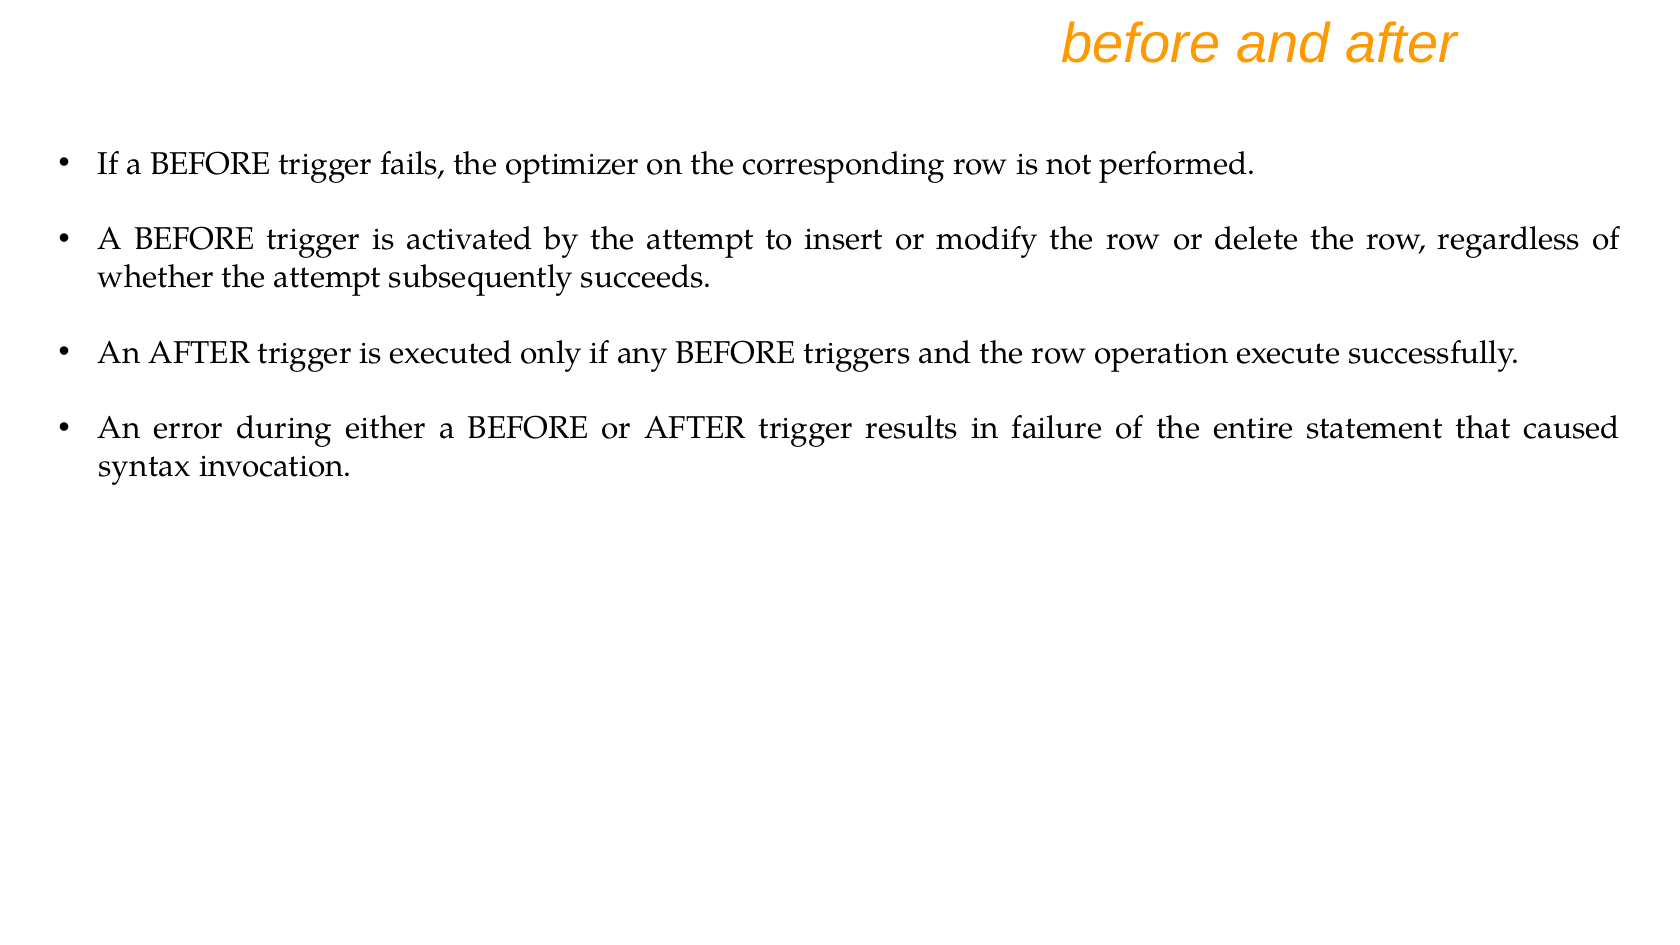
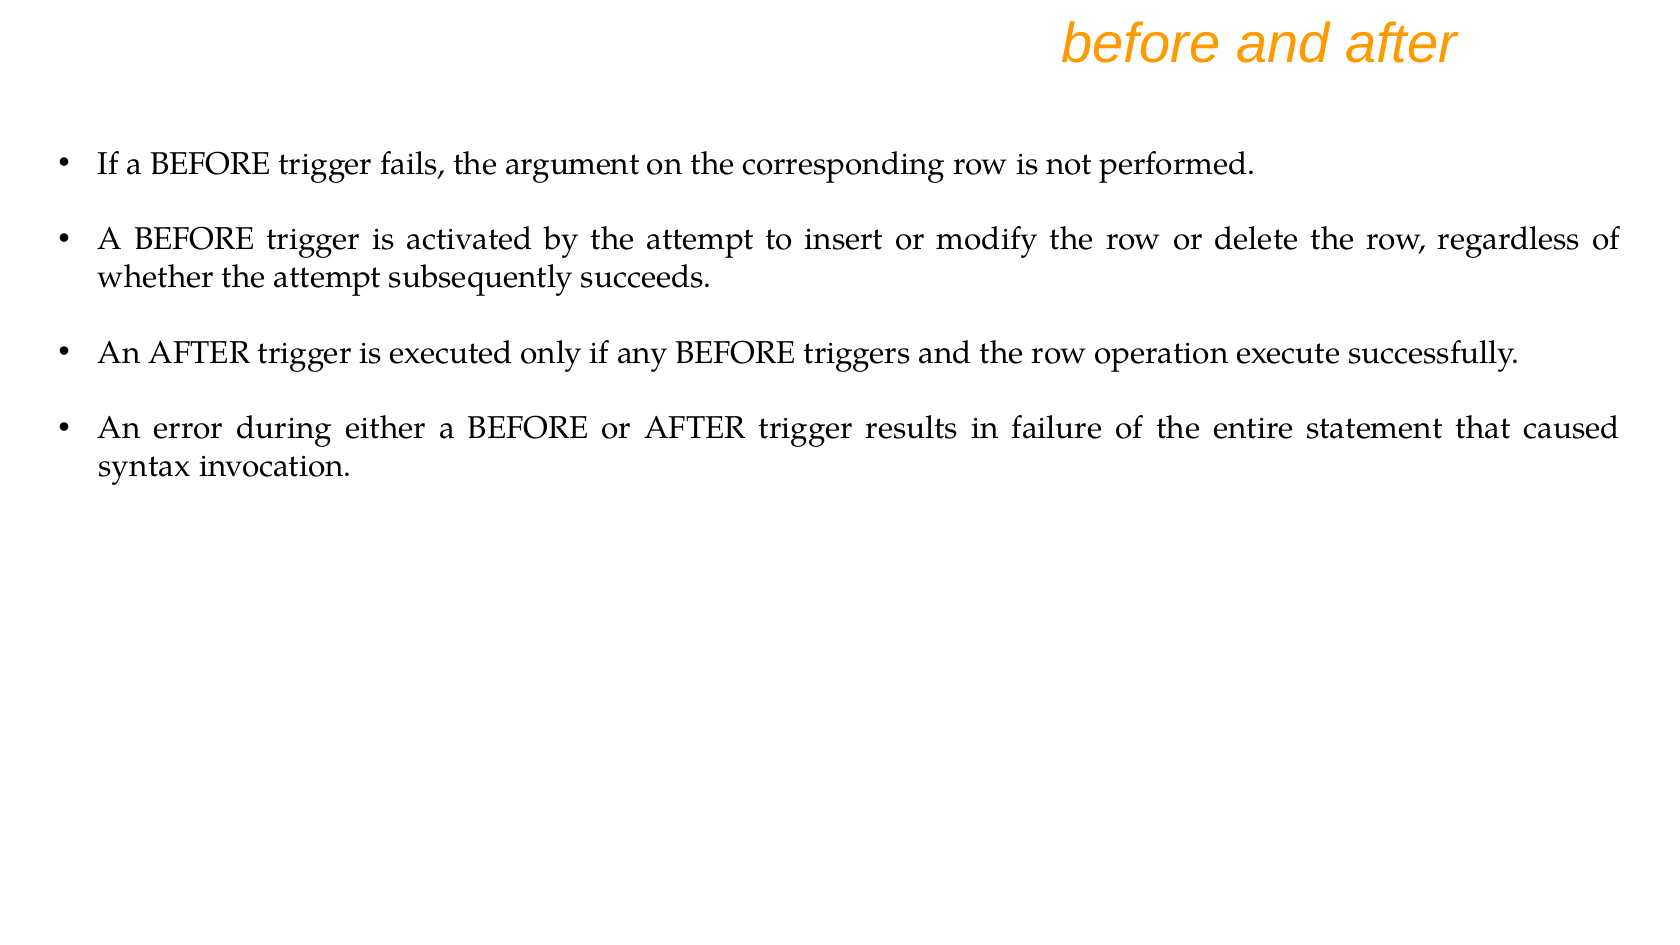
optimizer: optimizer -> argument
